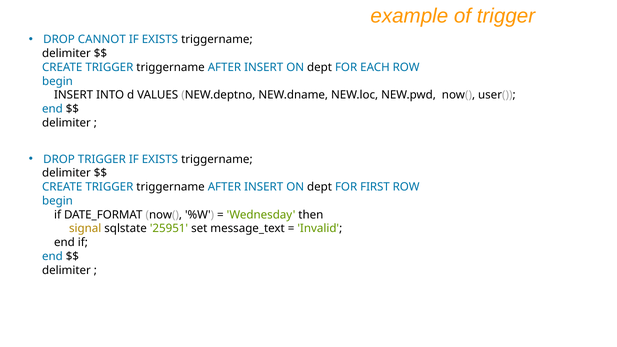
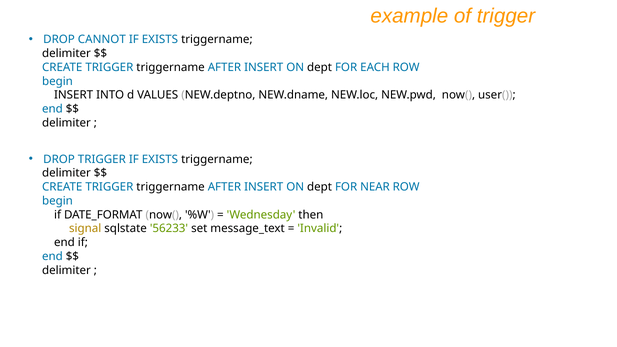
FIRST: FIRST -> NEAR
25951: 25951 -> 56233
